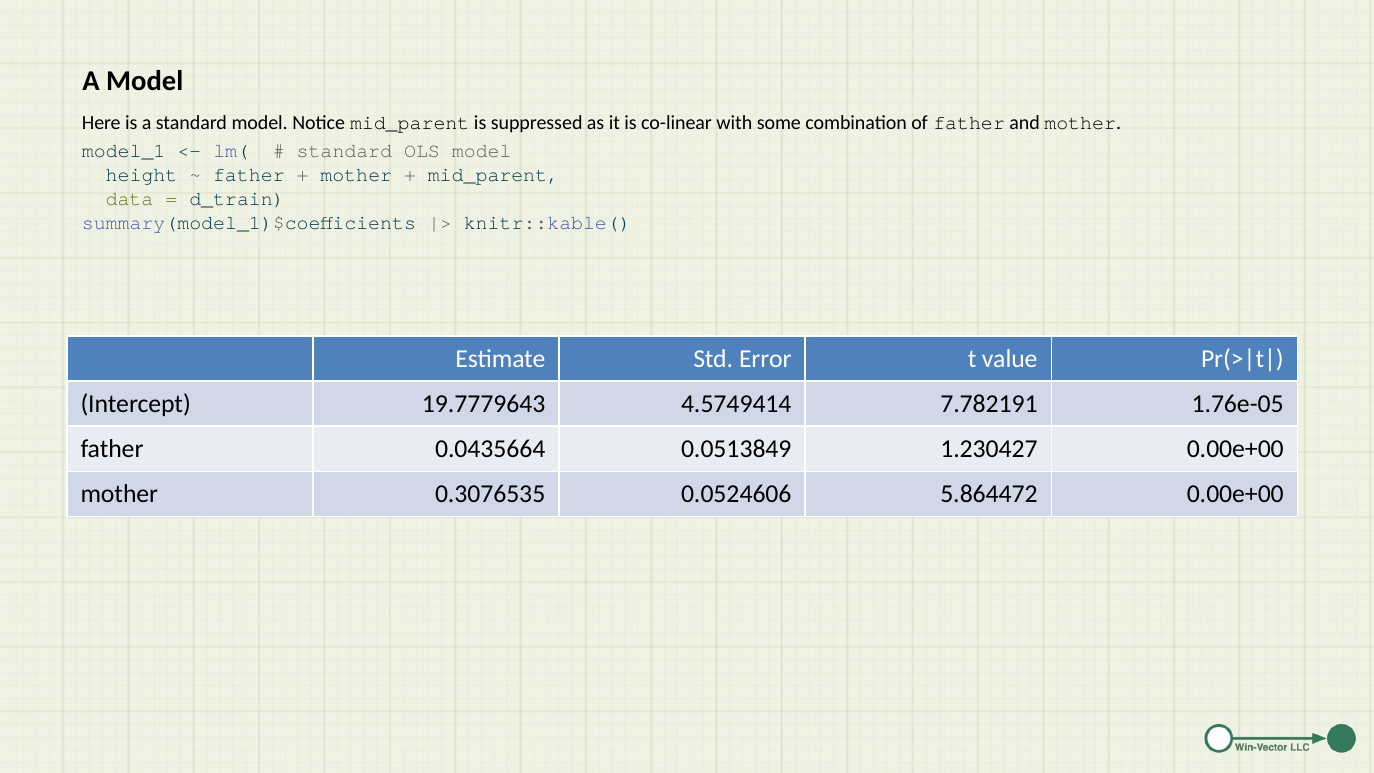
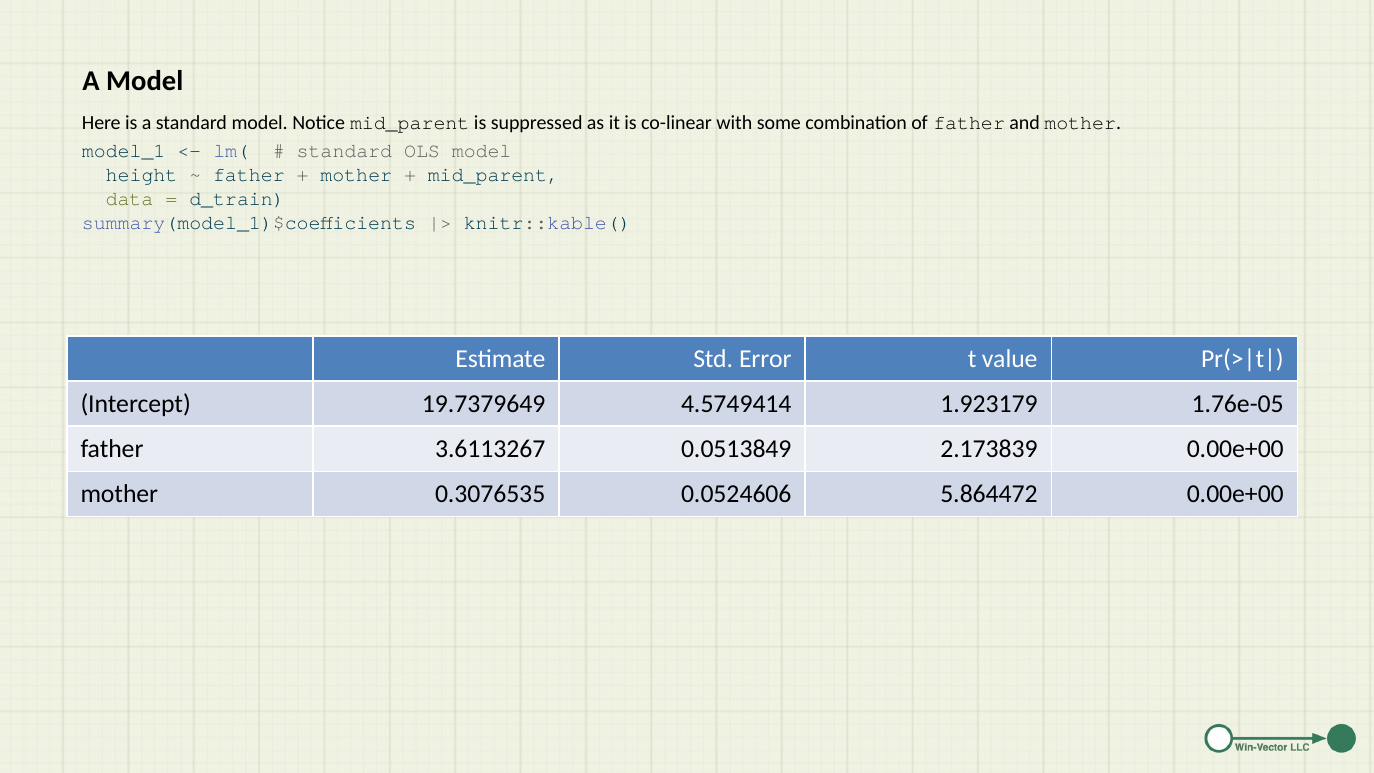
19.7779643: 19.7779643 -> 19.7379649
7.782191: 7.782191 -> 1.923179
0.0435664: 0.0435664 -> 3.6113267
1.230427: 1.230427 -> 2.173839
